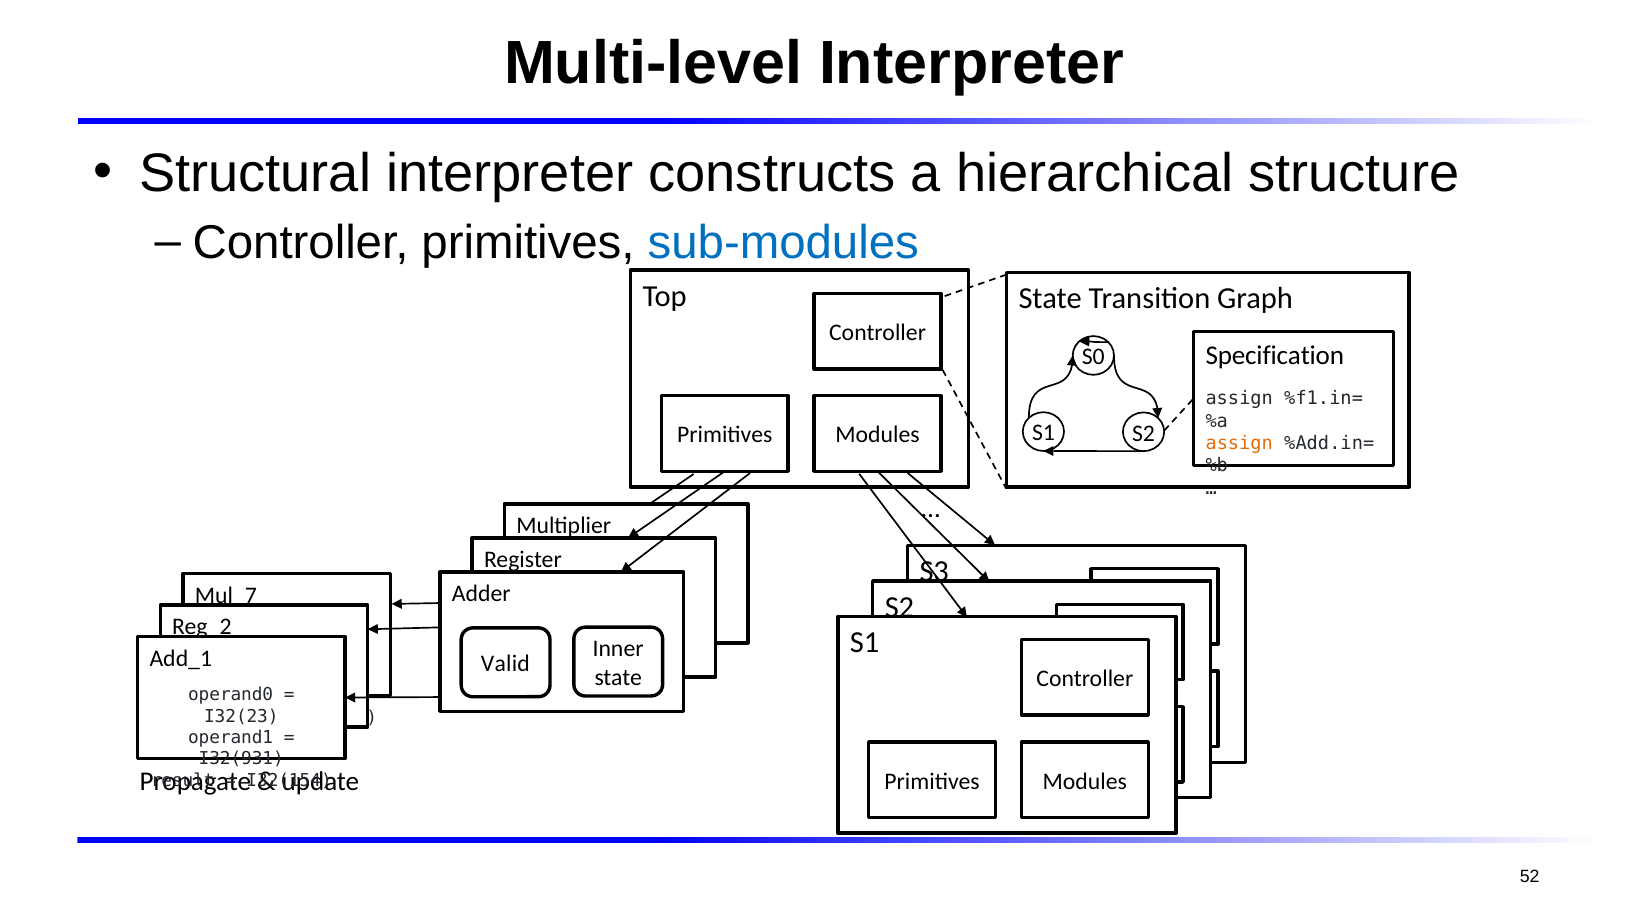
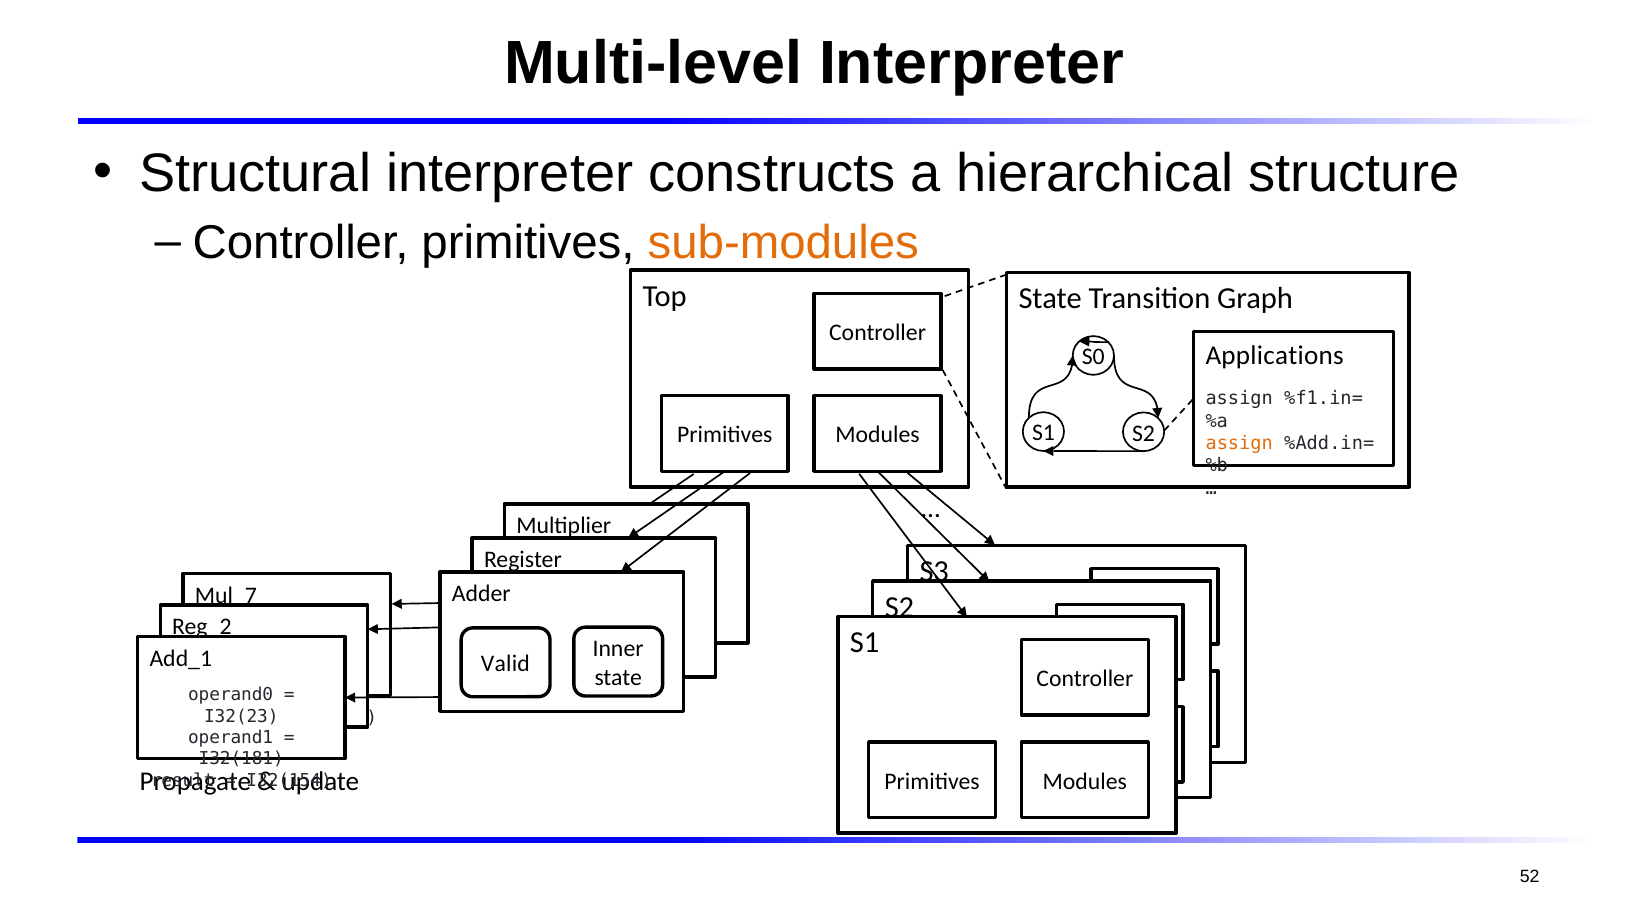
sub-modules colour: blue -> orange
Specification: Specification -> Applications
I32(931: I32(931 -> I32(181
